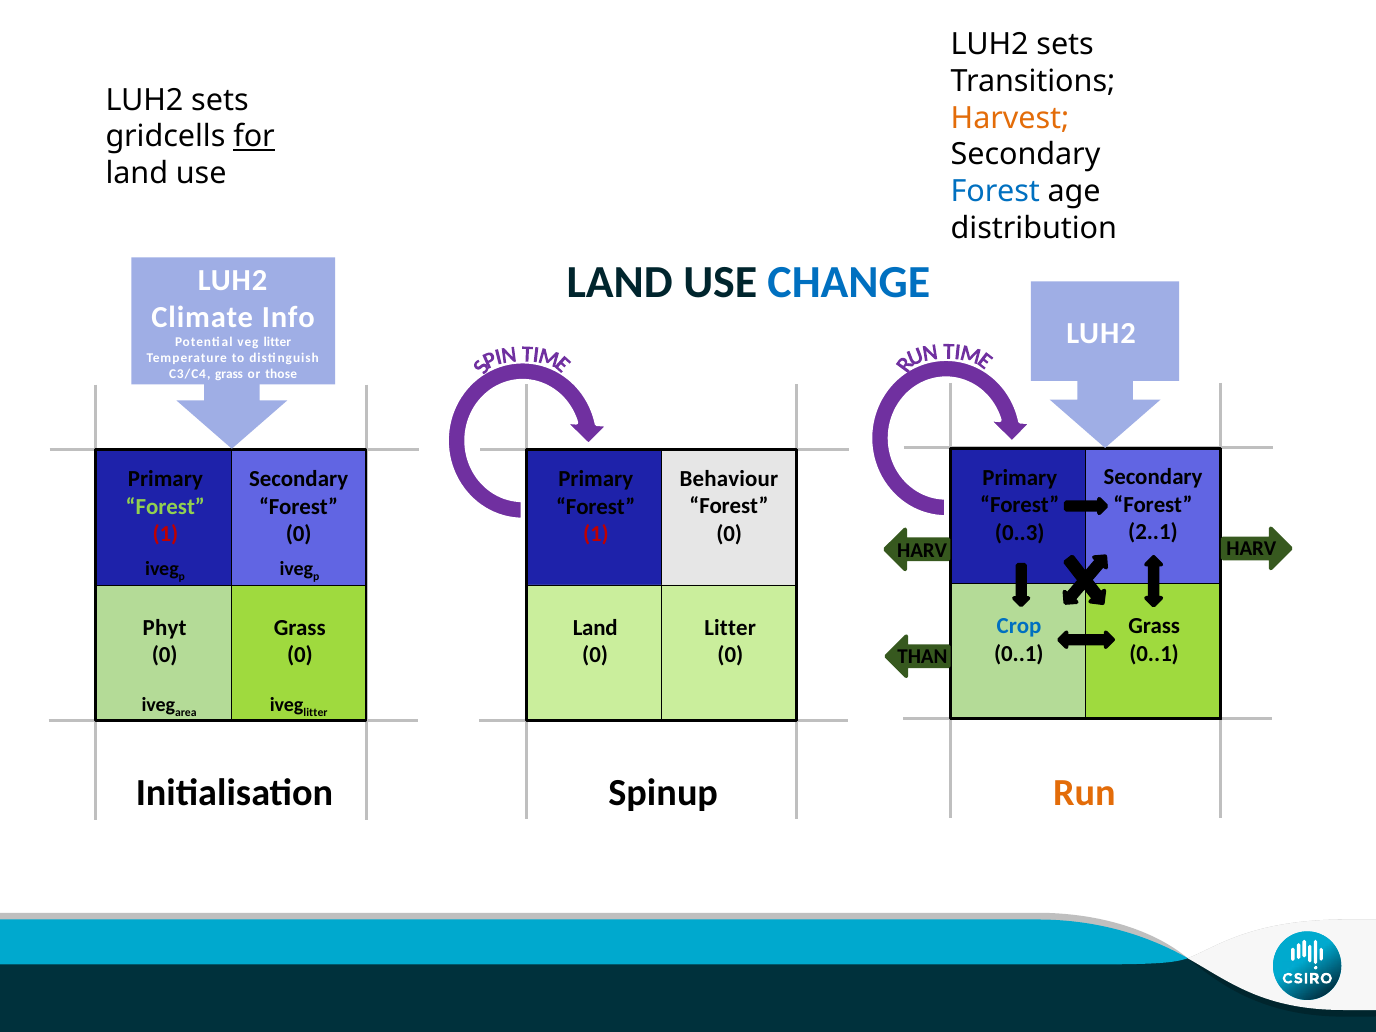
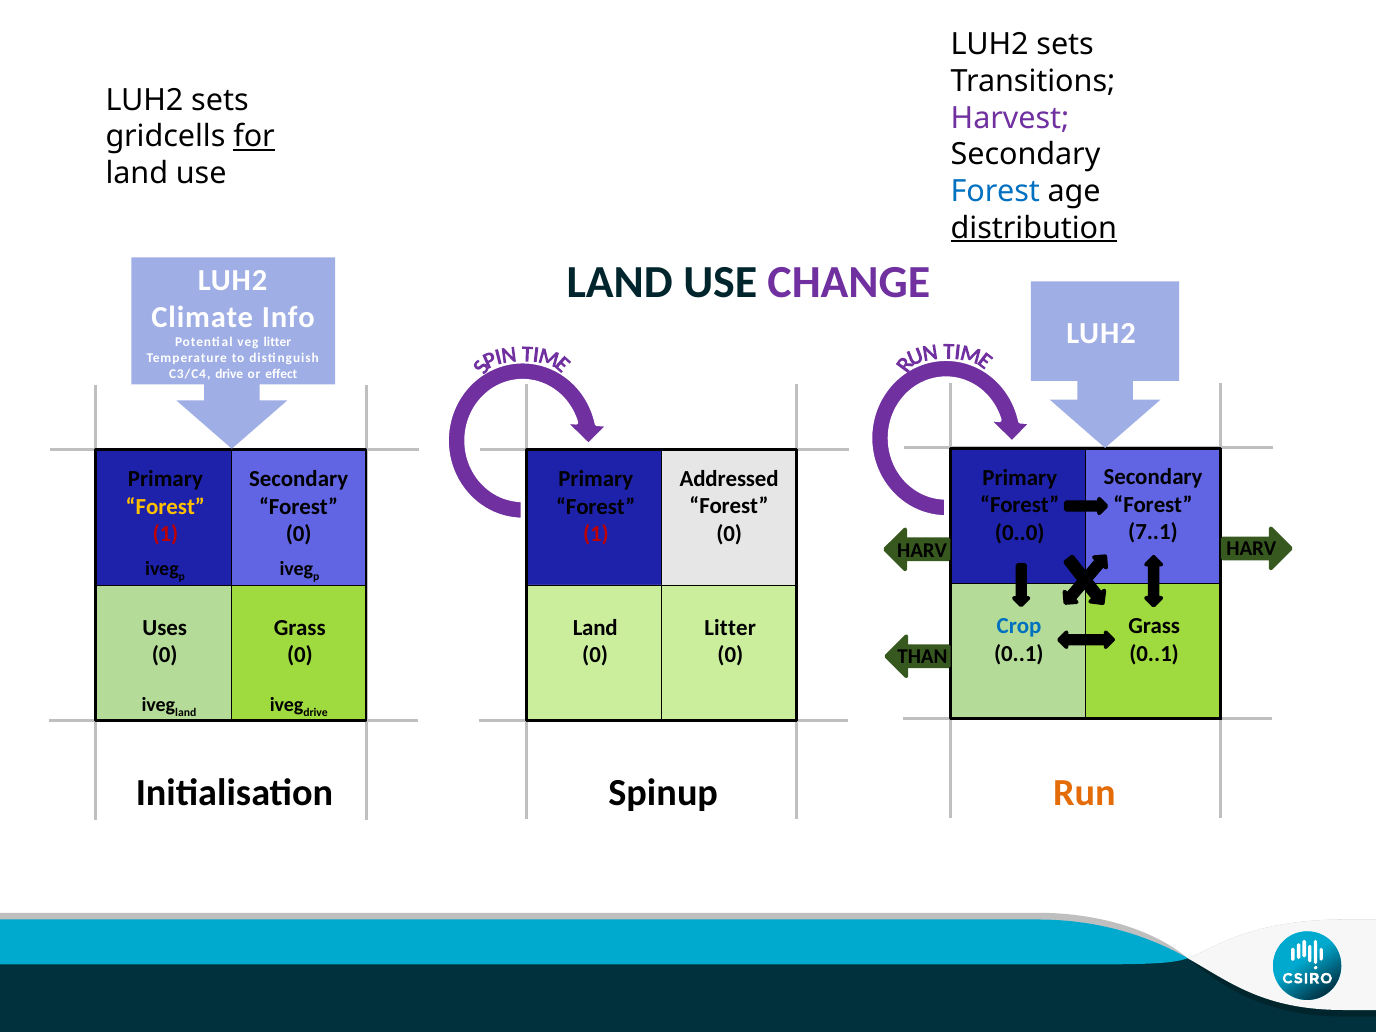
Harvest colour: orange -> purple
distribution underline: none -> present
CHANGE colour: blue -> purple
C3/C4 grass: grass -> drive
those: those -> effect
Behaviour: Behaviour -> Addressed
Forest at (165, 507) colour: light green -> yellow
2..1: 2..1 -> 7..1
0..3: 0..3 -> 0..0
Phyt: Phyt -> Uses
area at (186, 712): area -> land
litter at (315, 712): litter -> drive
